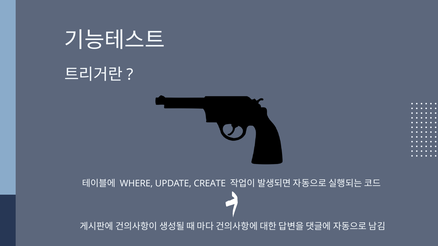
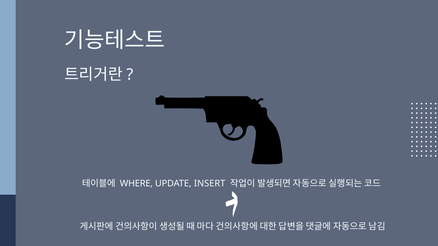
CREATE: CREATE -> INSERT
